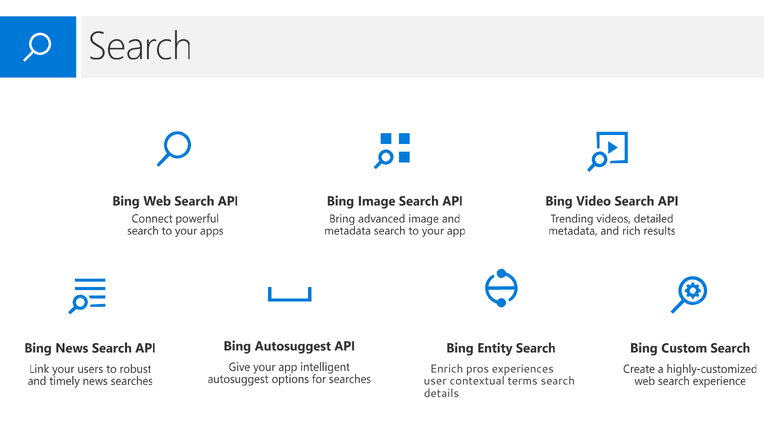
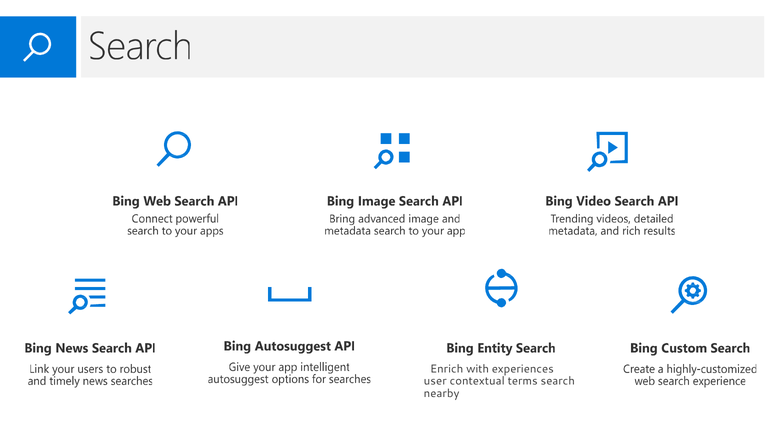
pros: pros -> with
details: details -> nearby
